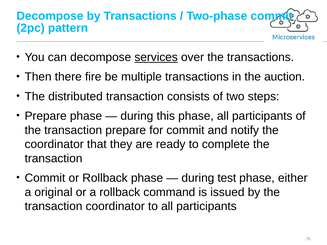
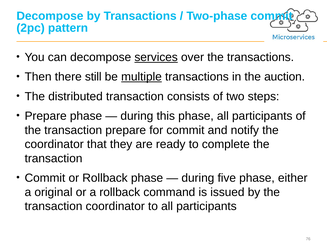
fire: fire -> still
multiple underline: none -> present
test: test -> five
